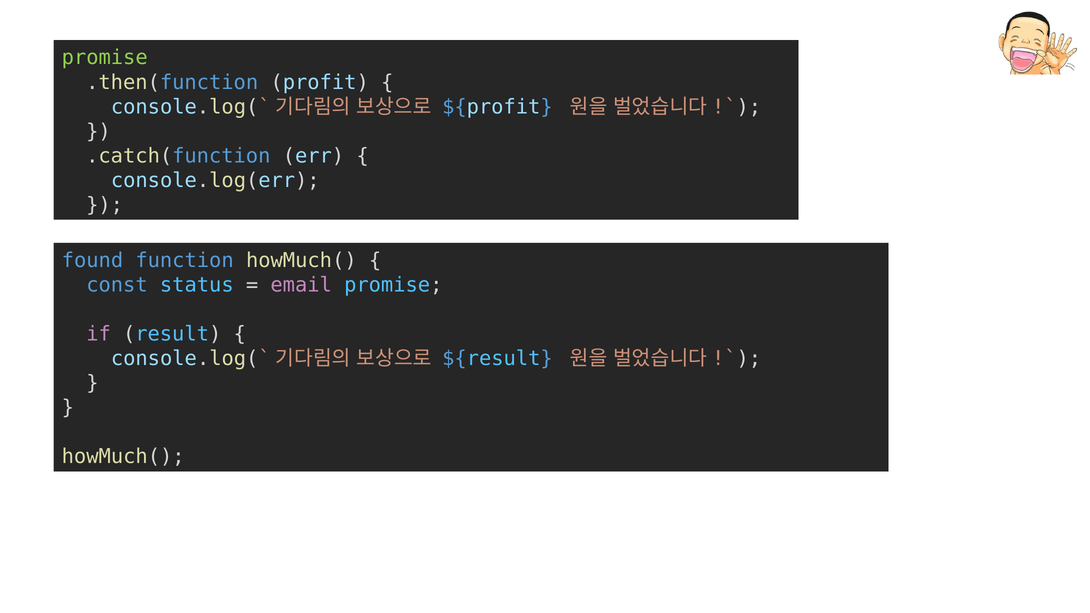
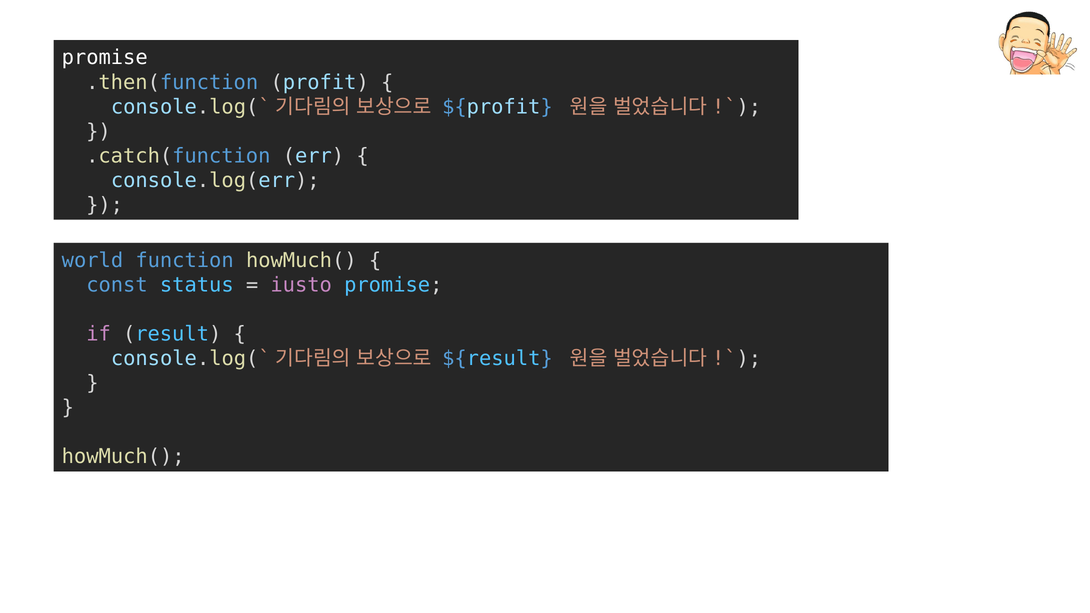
promise at (105, 58) colour: light green -> white
found: found -> world
email: email -> iusto
